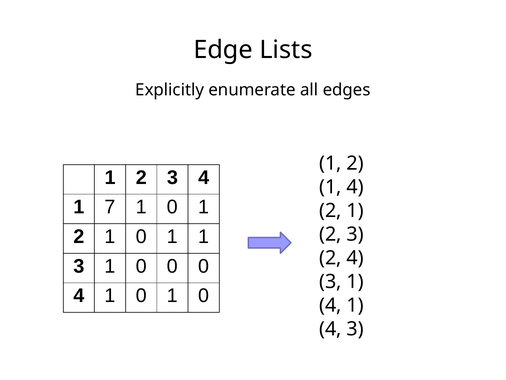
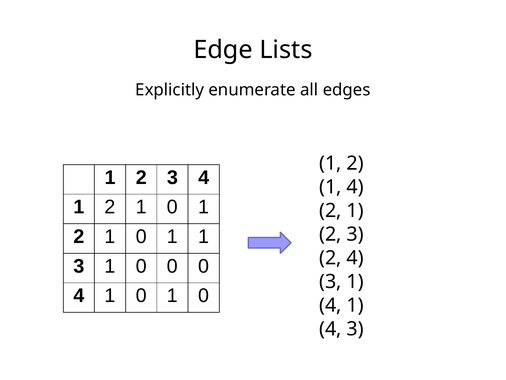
7 at (110, 207): 7 -> 2
